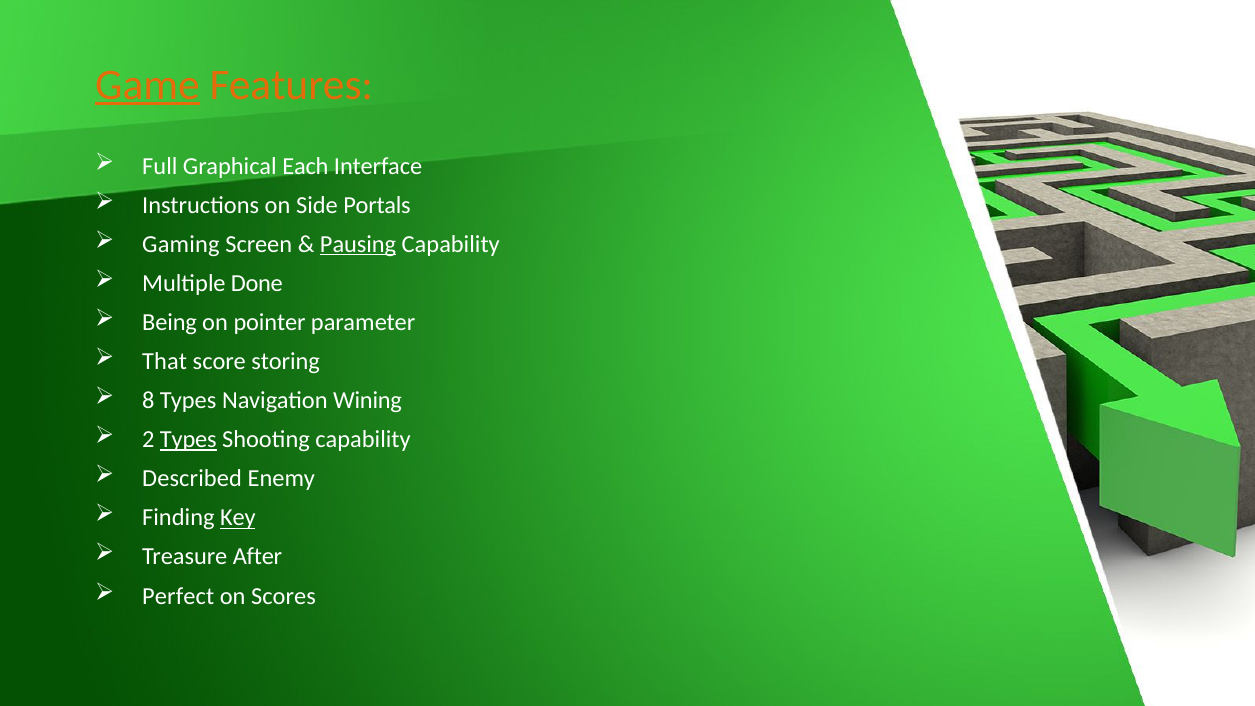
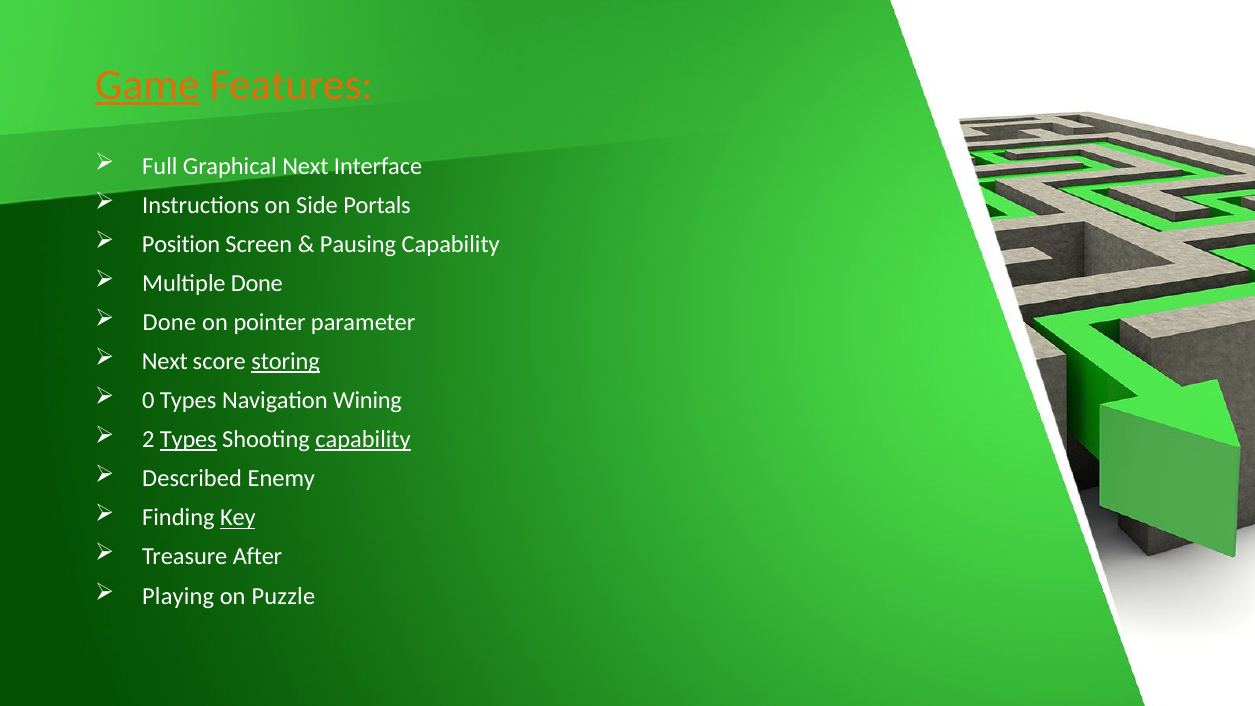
Graphical Each: Each -> Next
Gaming: Gaming -> Position
Pausing underline: present -> none
Being at (170, 322): Being -> Done
That at (165, 361): That -> Next
storing underline: none -> present
8: 8 -> 0
capability at (363, 440) underline: none -> present
Perfect: Perfect -> Playing
Scores: Scores -> Puzzle
